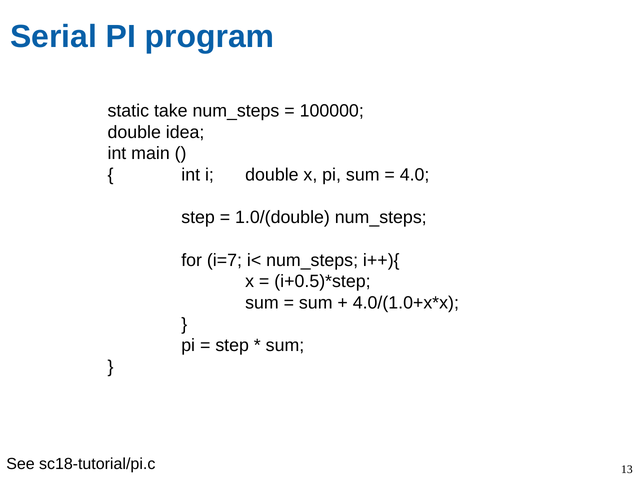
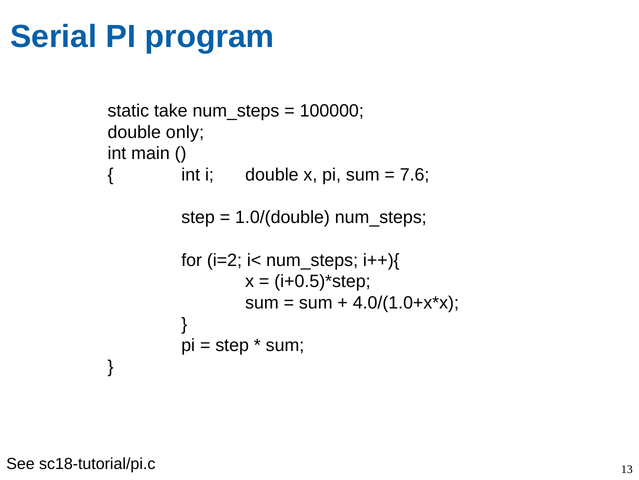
idea: idea -> only
4.0: 4.0 -> 7.6
i=7: i=7 -> i=2
